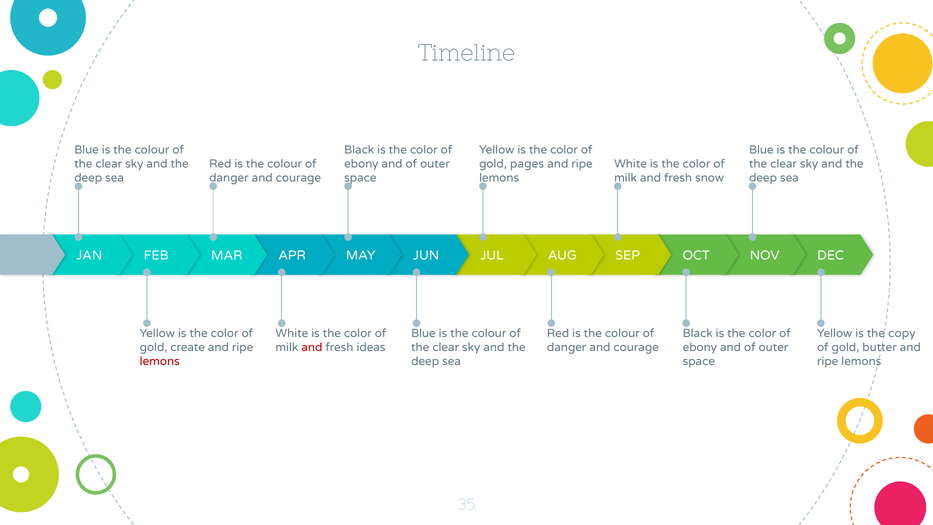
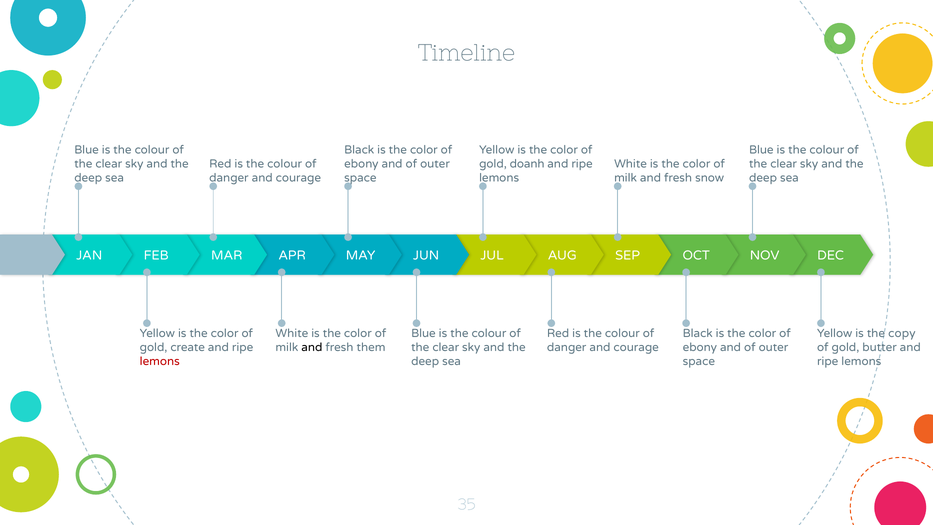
pages: pages -> doanh
and at (312, 347) colour: red -> black
ideas: ideas -> them
